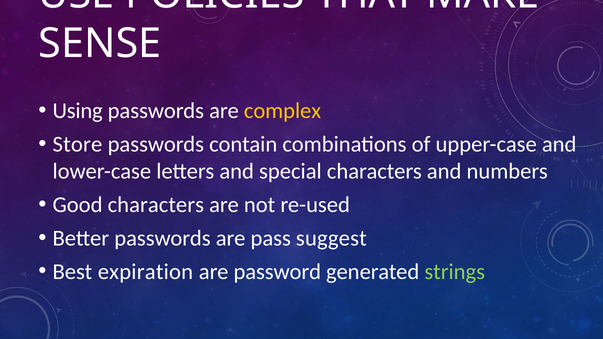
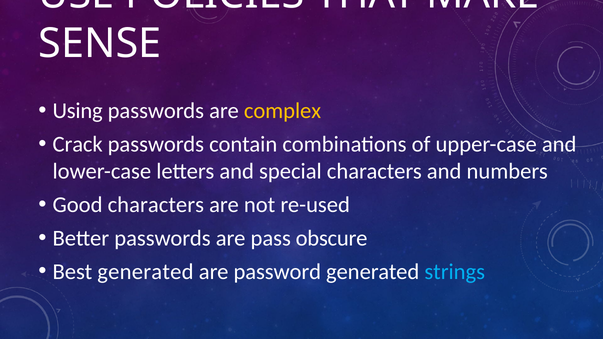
Store: Store -> Crack
suggest: suggest -> obscure
Best expiration: expiration -> generated
strings colour: light green -> light blue
